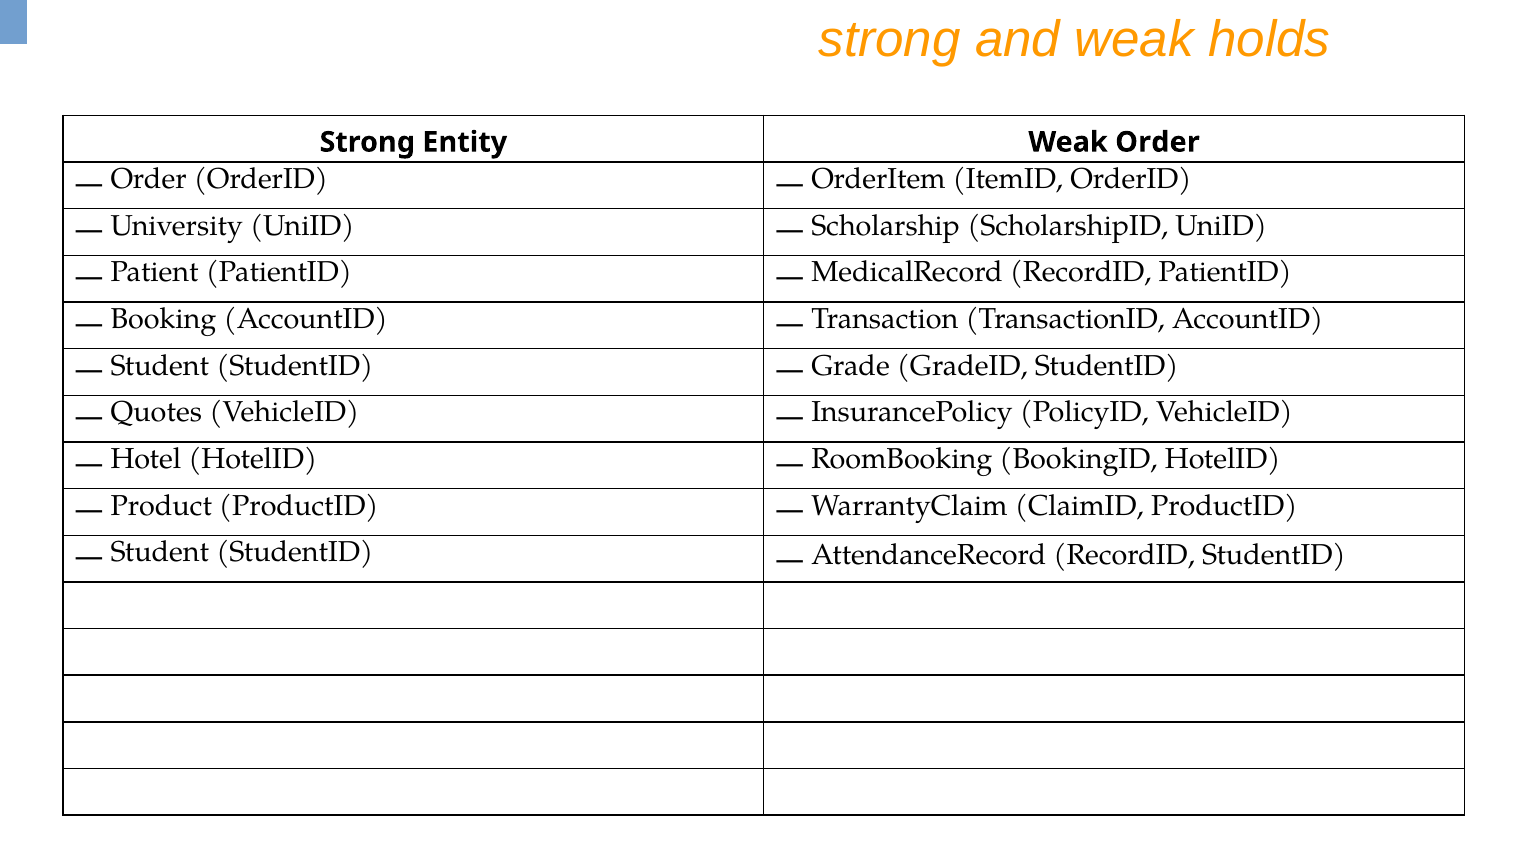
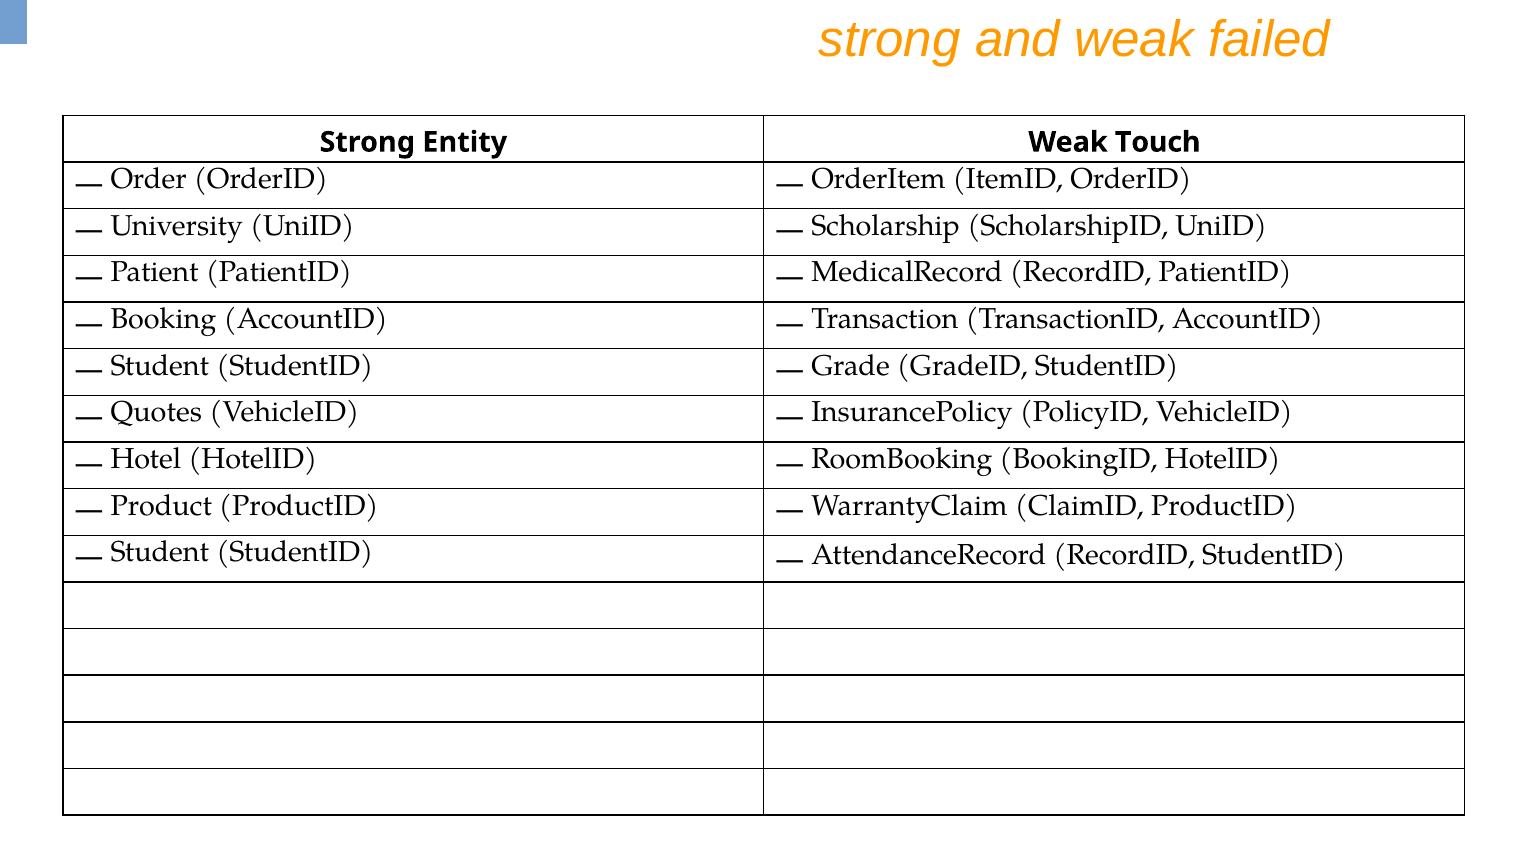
holds: holds -> failed
Weak Order: Order -> Touch
